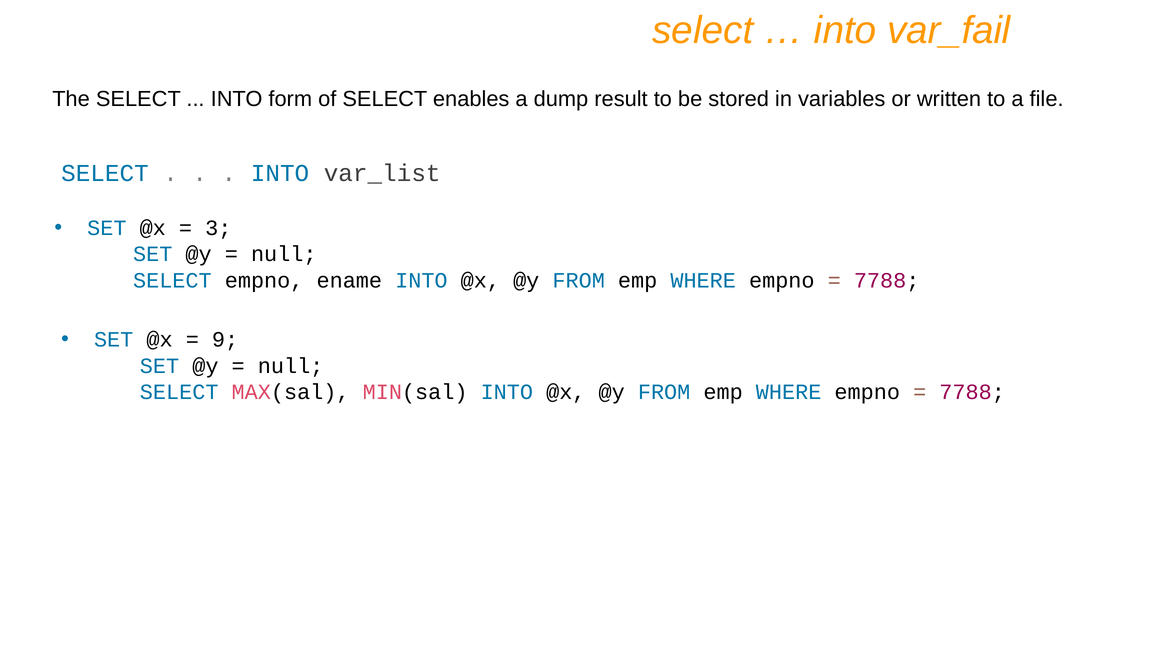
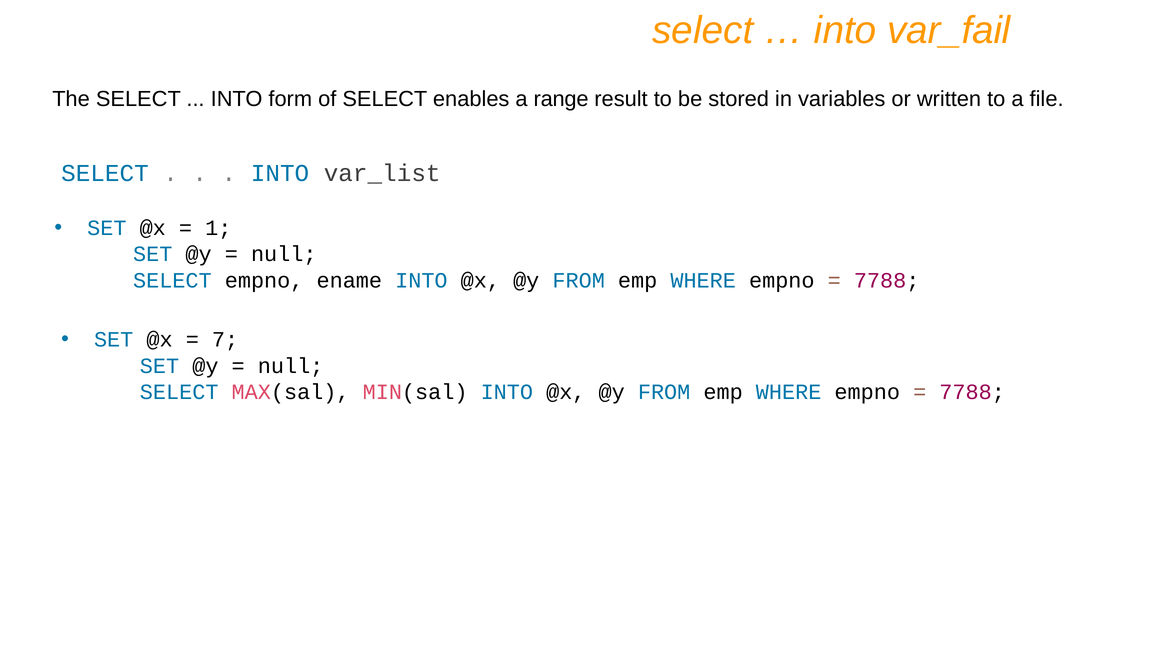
dump: dump -> range
3: 3 -> 1
9: 9 -> 7
